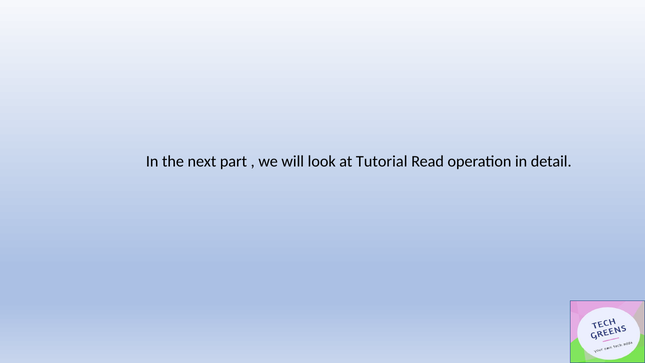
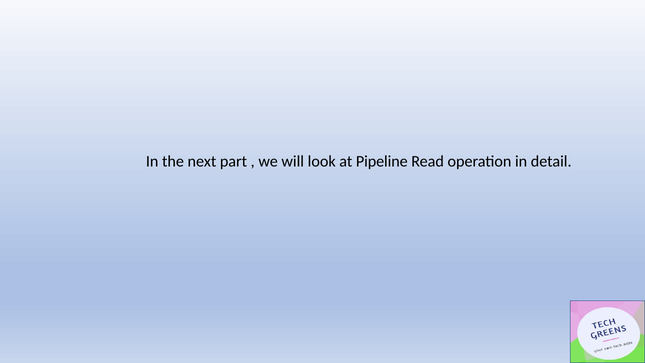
Tutorial: Tutorial -> Pipeline
